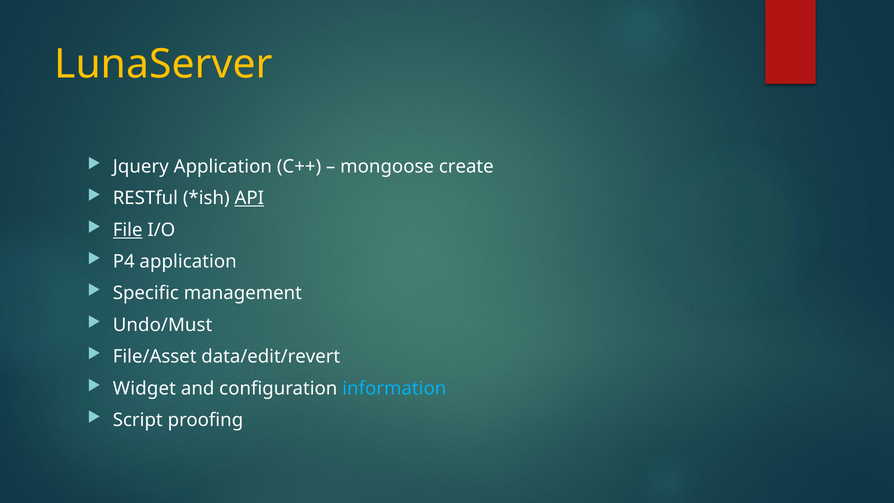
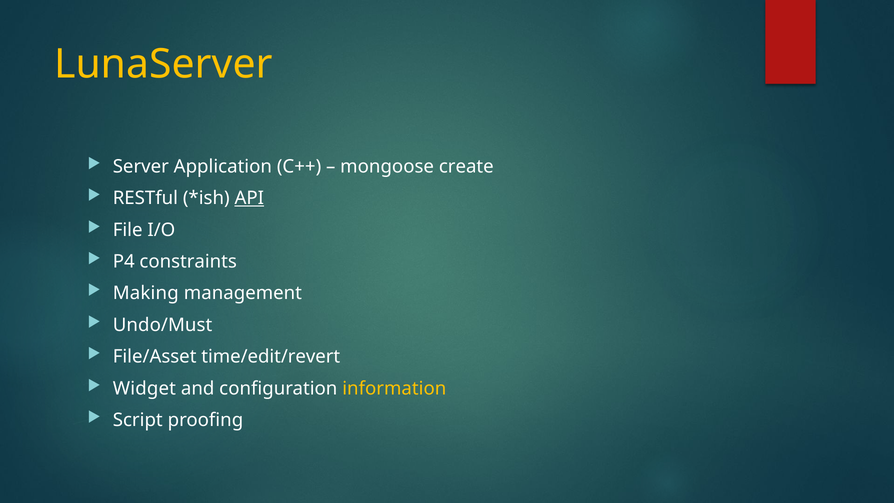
Jquery: Jquery -> Server
File underline: present -> none
P4 application: application -> constraints
Specific: Specific -> Making
data/edit/revert: data/edit/revert -> time/edit/revert
information colour: light blue -> yellow
